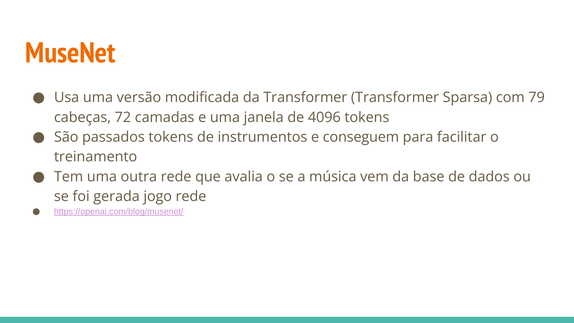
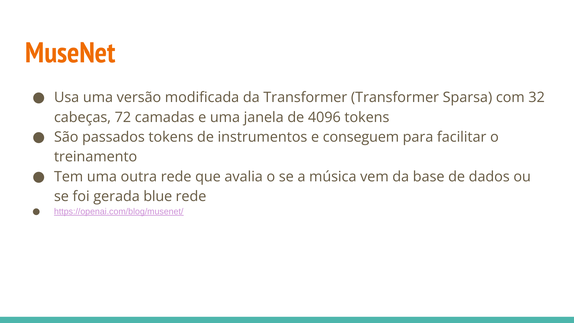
79: 79 -> 32
jogo: jogo -> blue
